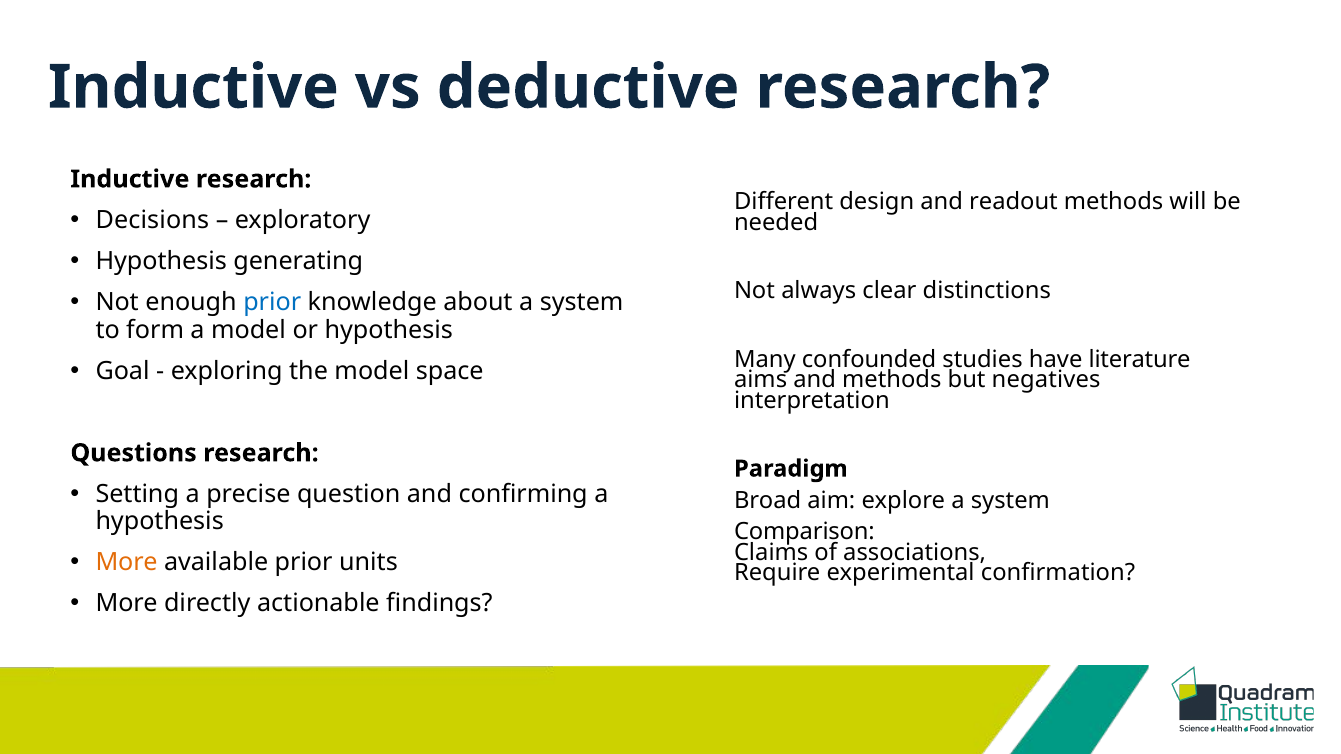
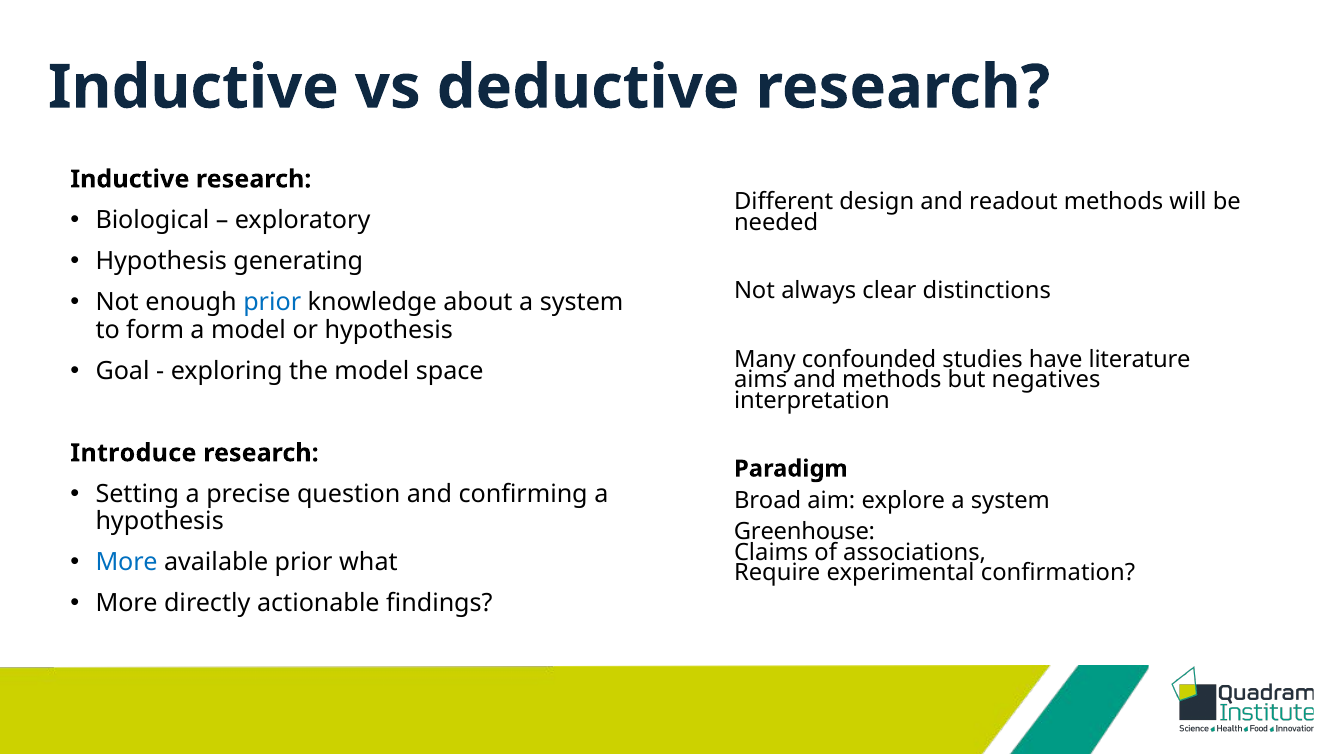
Decisions: Decisions -> Biological
Questions: Questions -> Introduce
Comparison: Comparison -> Greenhouse
More at (127, 563) colour: orange -> blue
units: units -> what
